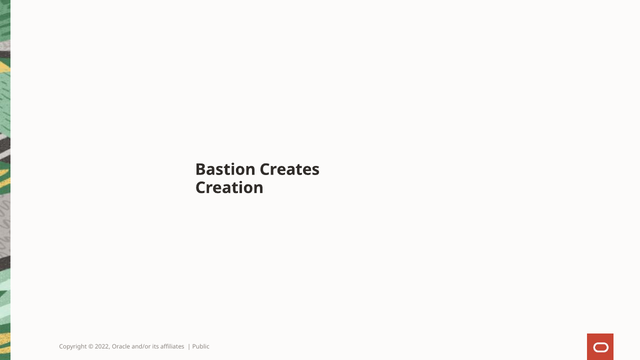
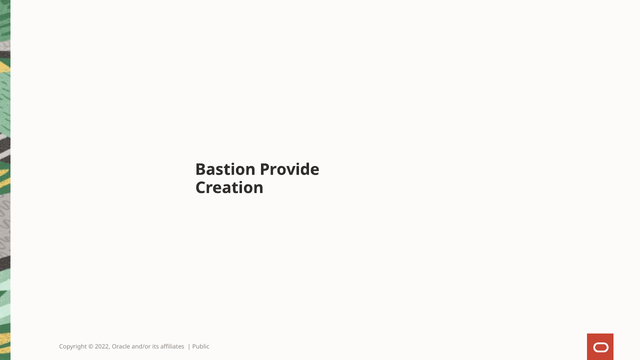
Creates: Creates -> Provide
